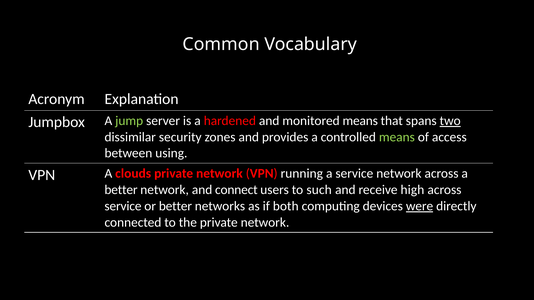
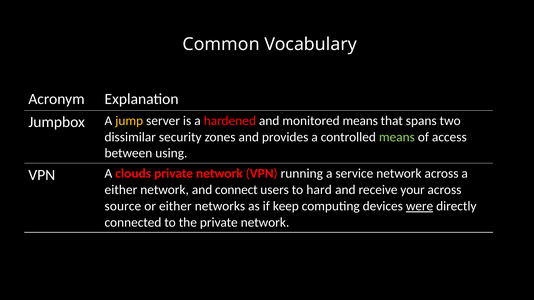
jump colour: light green -> yellow
two underline: present -> none
better at (121, 190): better -> either
such: such -> hard
high: high -> your
service at (123, 206): service -> source
or better: better -> either
both: both -> keep
